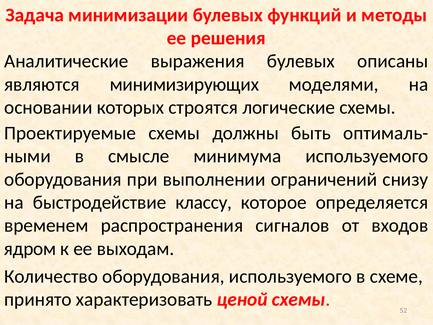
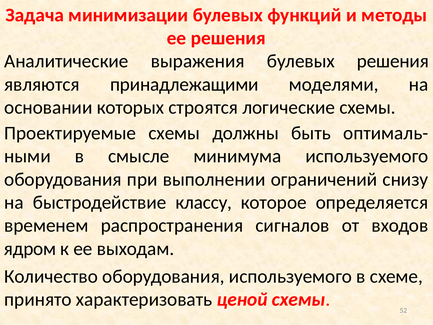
булевых описаны: описаны -> решения
минимизирующих: минимизирующих -> принадлежащими
